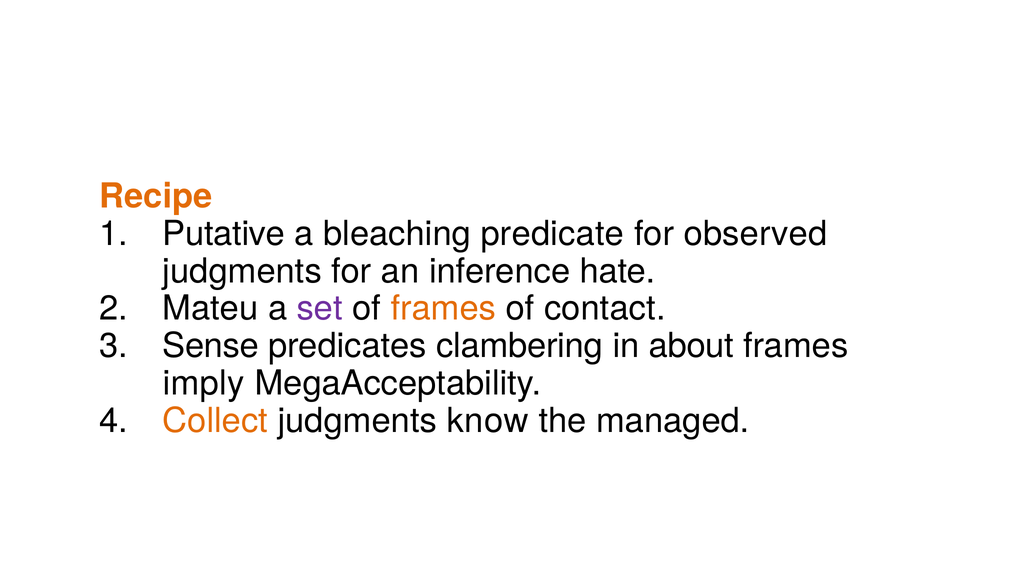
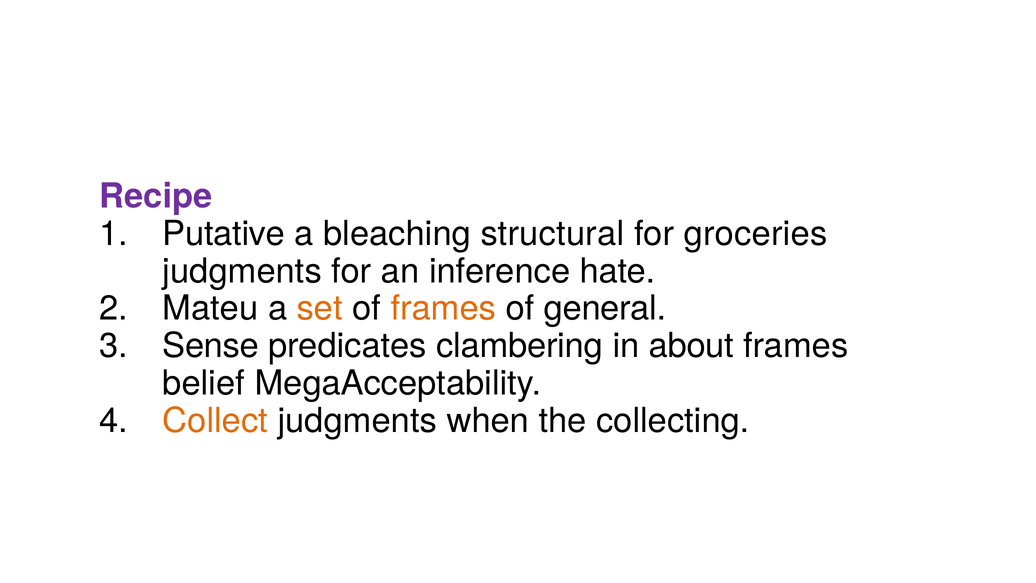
Recipe colour: orange -> purple
predicate: predicate -> structural
observed: observed -> groceries
set colour: purple -> orange
contact: contact -> general
imply: imply -> belief
know: know -> when
managed: managed -> collecting
